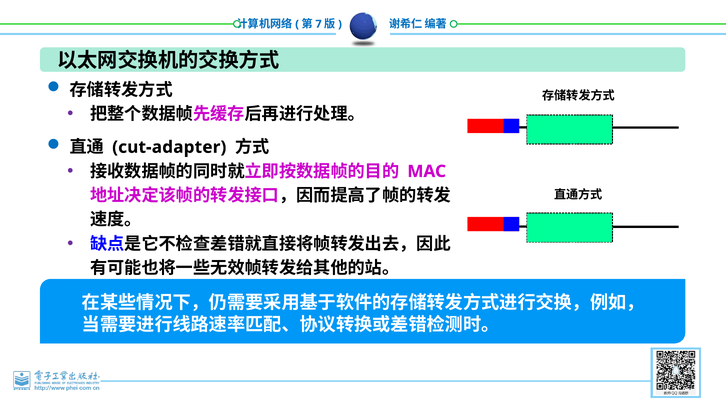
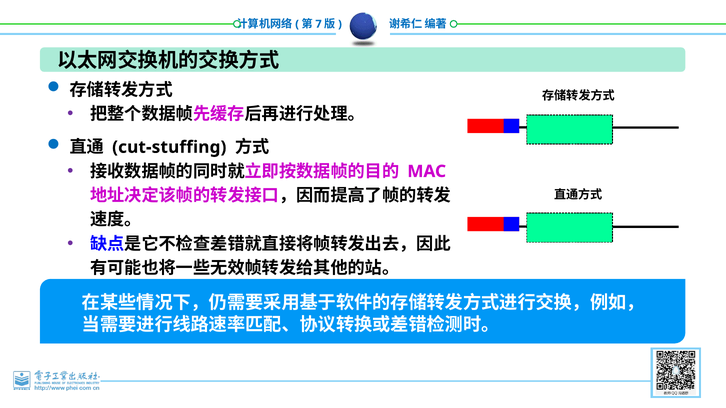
cut-adapter: cut-adapter -> cut-stuffing
